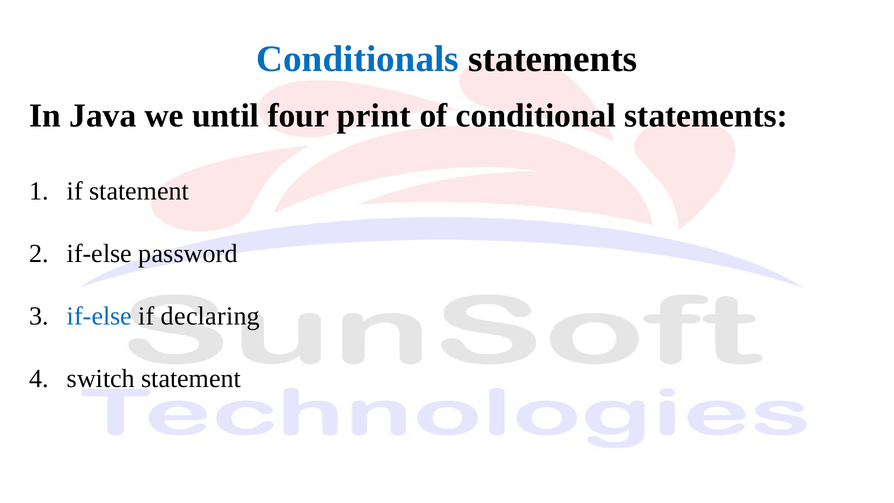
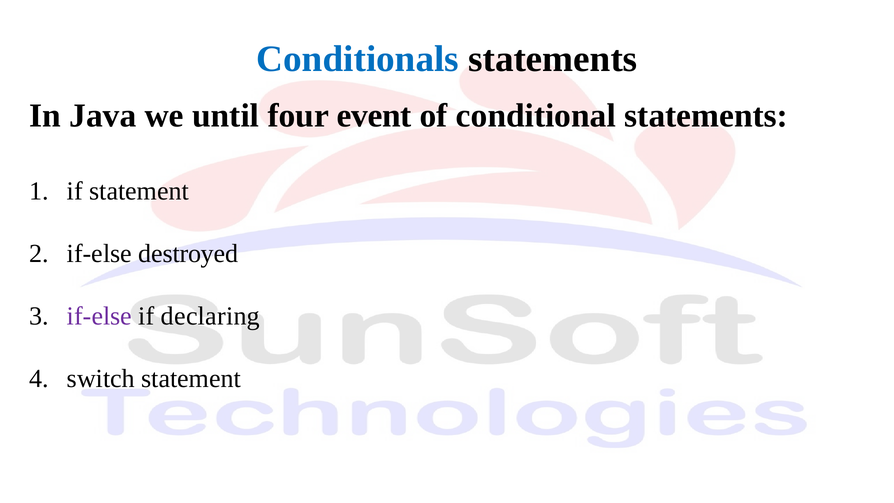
print: print -> event
password: password -> destroyed
if-else at (99, 316) colour: blue -> purple
